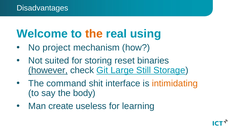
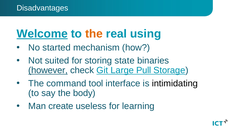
Welcome underline: none -> present
project: project -> started
reset: reset -> state
Still: Still -> Pull
shit: shit -> tool
intimidating colour: orange -> black
